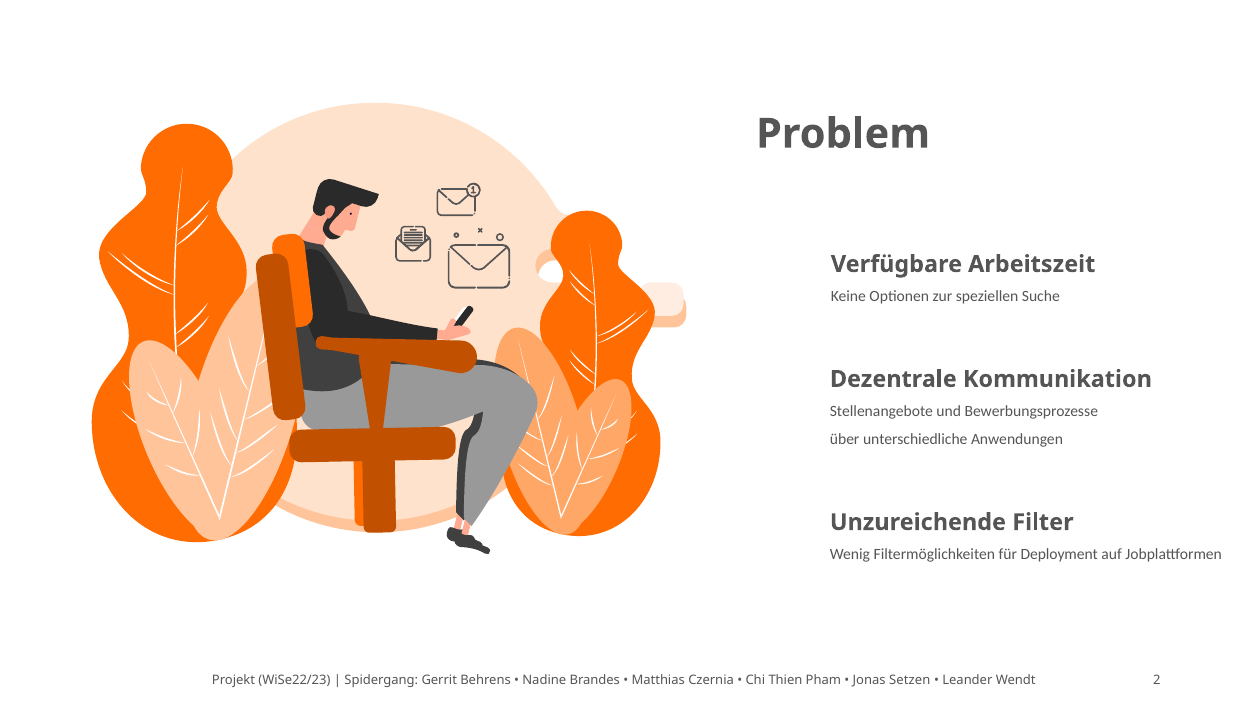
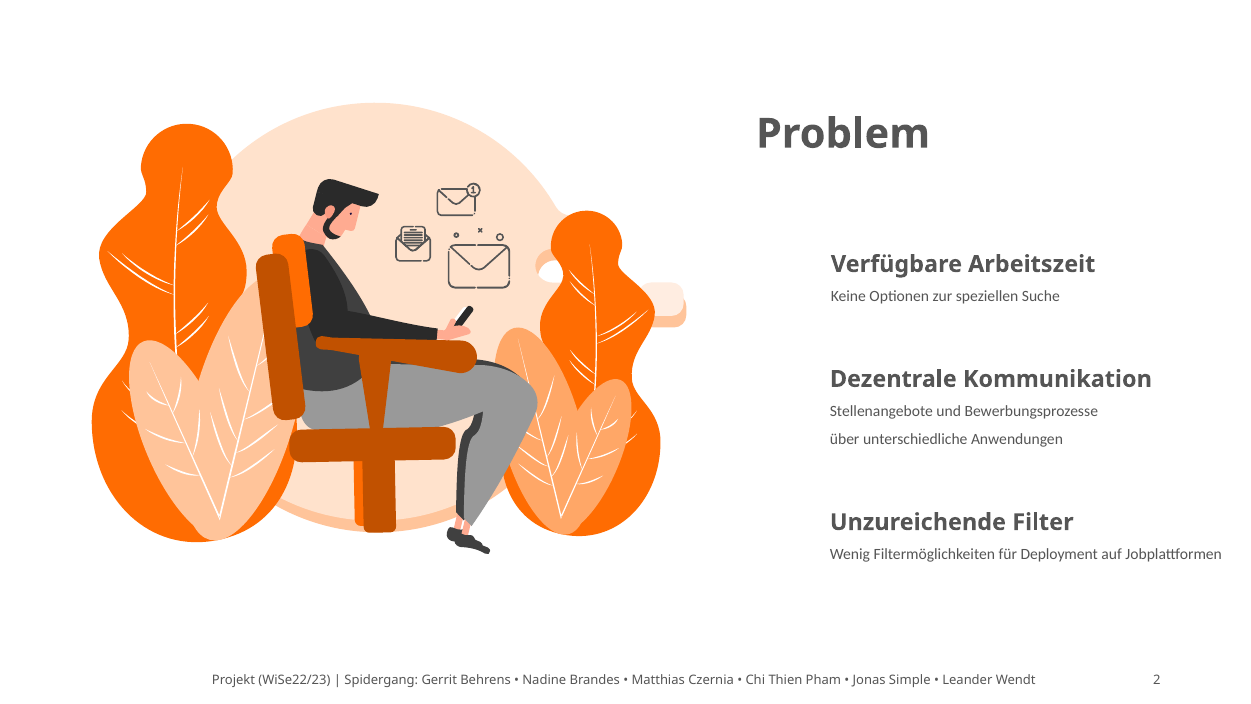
Setzen: Setzen -> Simple
